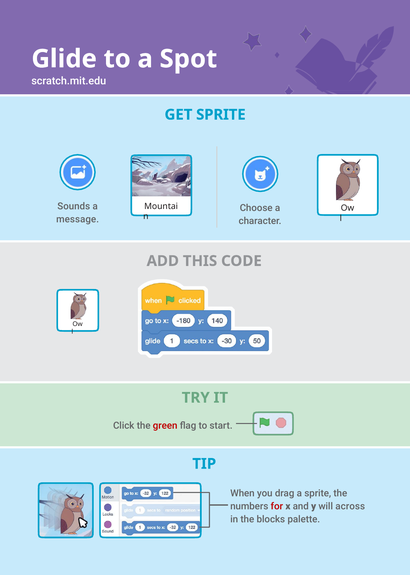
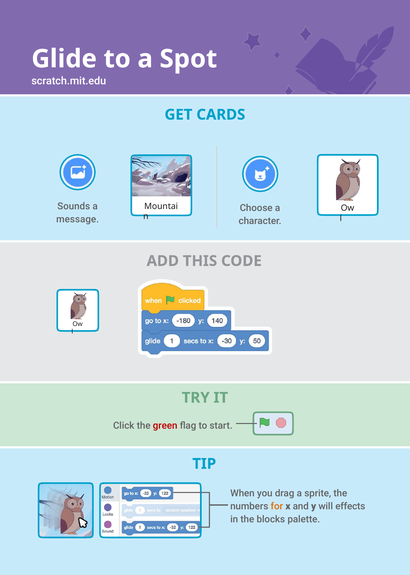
GET SPRITE: SPRITE -> CARDS
for colour: red -> orange
across: across -> effects
